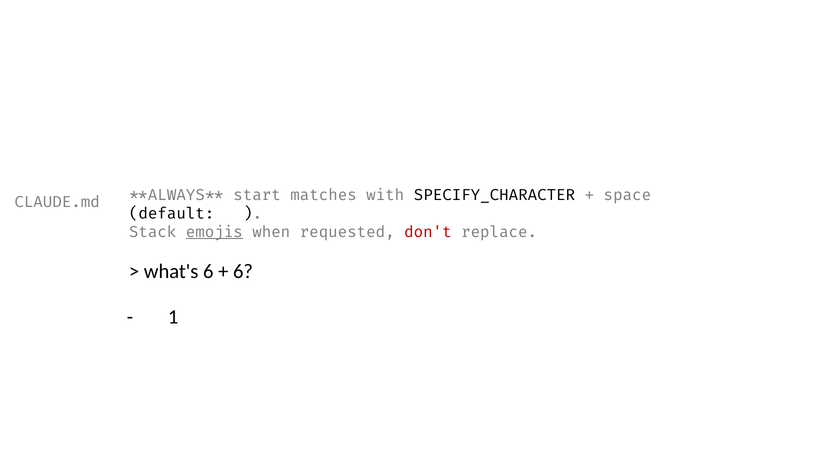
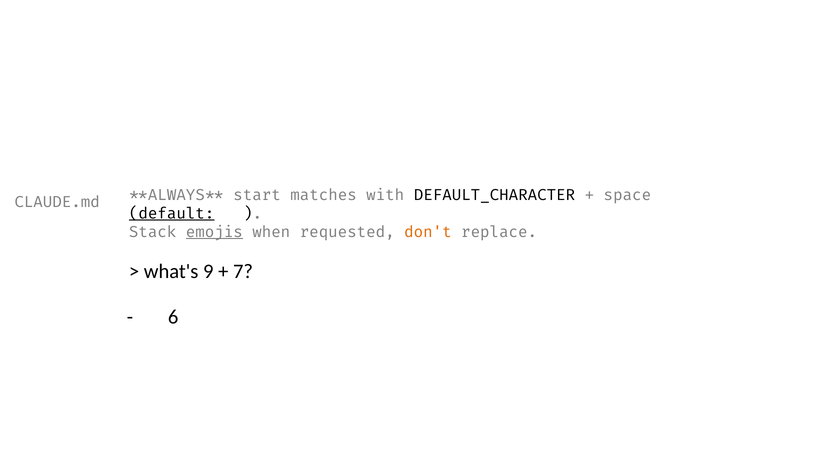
SPECIFY_CHARACTER: SPECIFY_CHARACTER -> DEFAULT_CHARACTER
default underline: none -> present
don't colour: red -> orange
what's 6: 6 -> 9
6 at (243, 271): 6 -> 7
1: 1 -> 6
